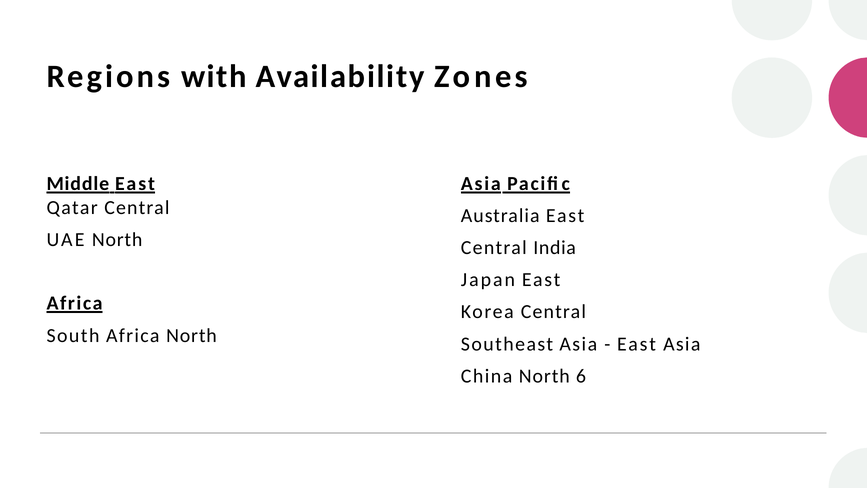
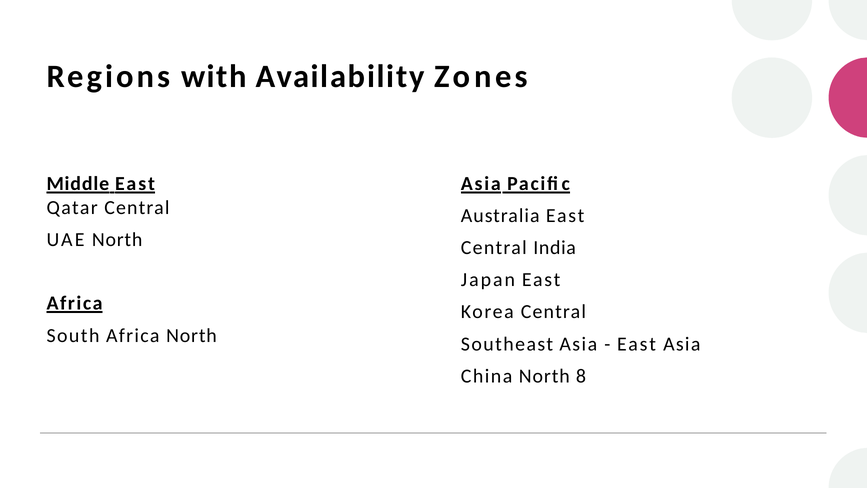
6: 6 -> 8
